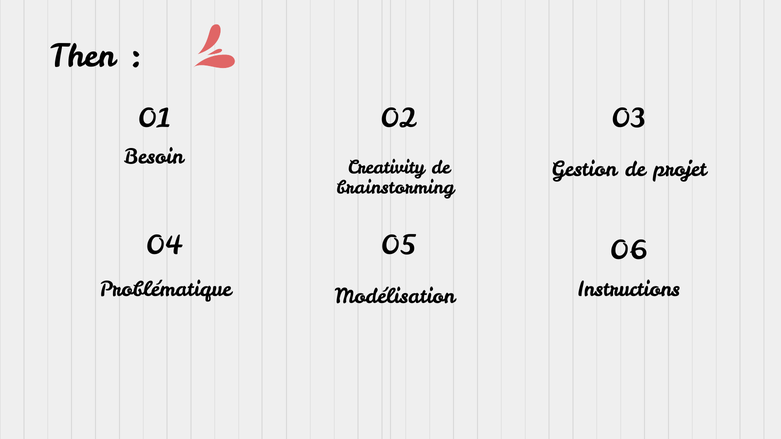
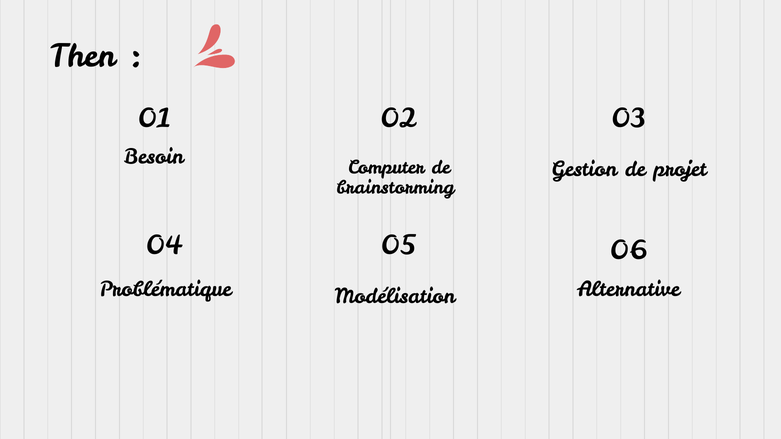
Creativity: Creativity -> Computer
Instructions: Instructions -> Alternative
